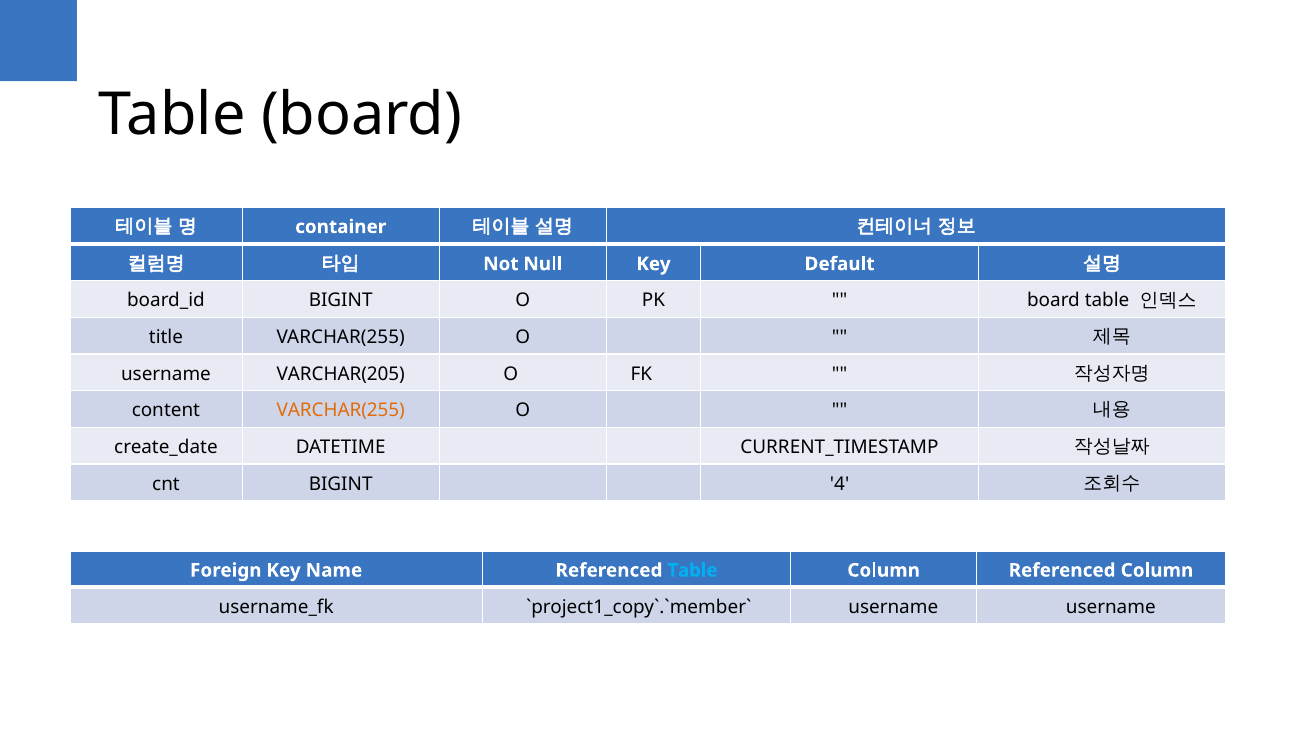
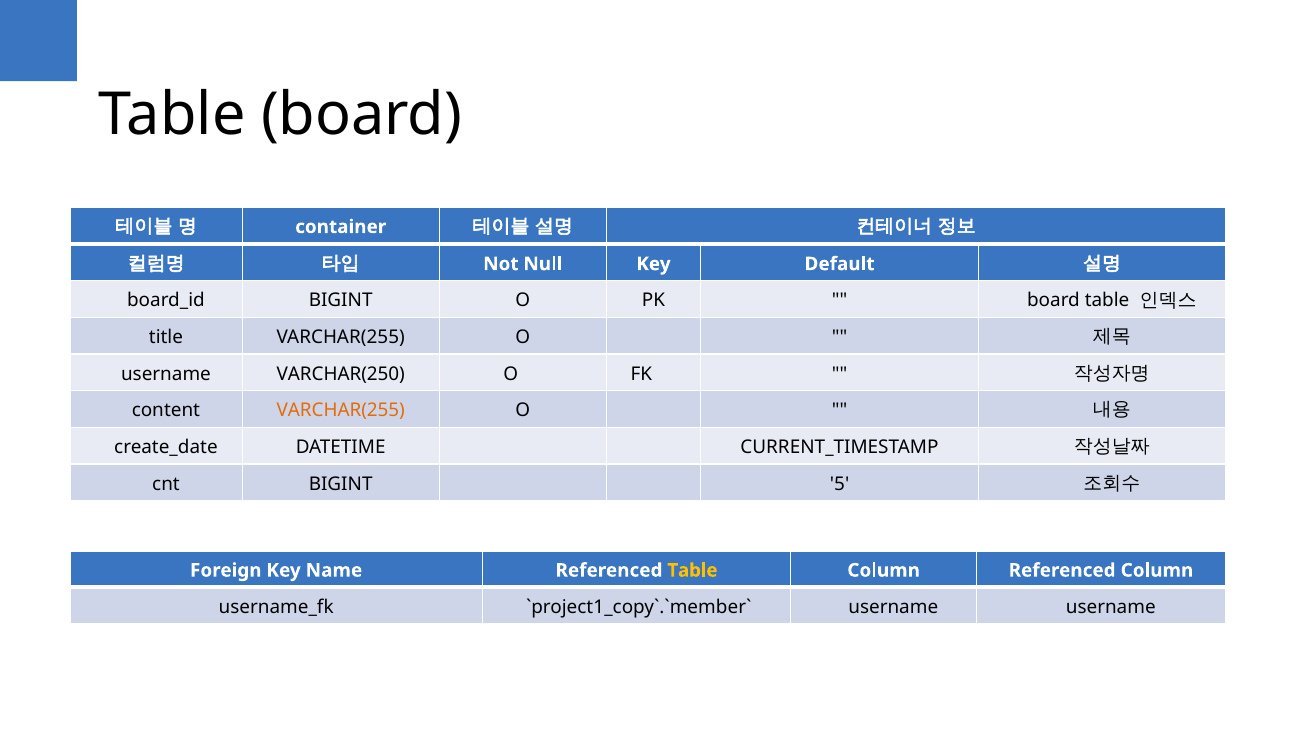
VARCHAR(205: VARCHAR(205 -> VARCHAR(250
4: 4 -> 5
Table at (692, 570) colour: light blue -> yellow
